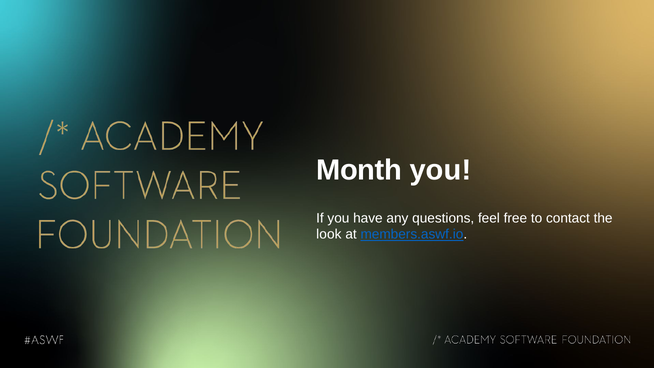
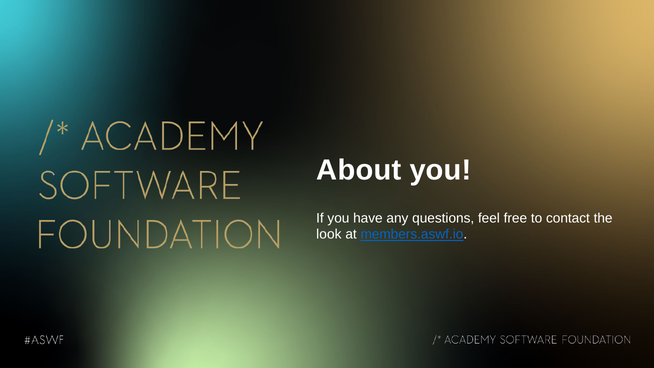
Month: Month -> About
